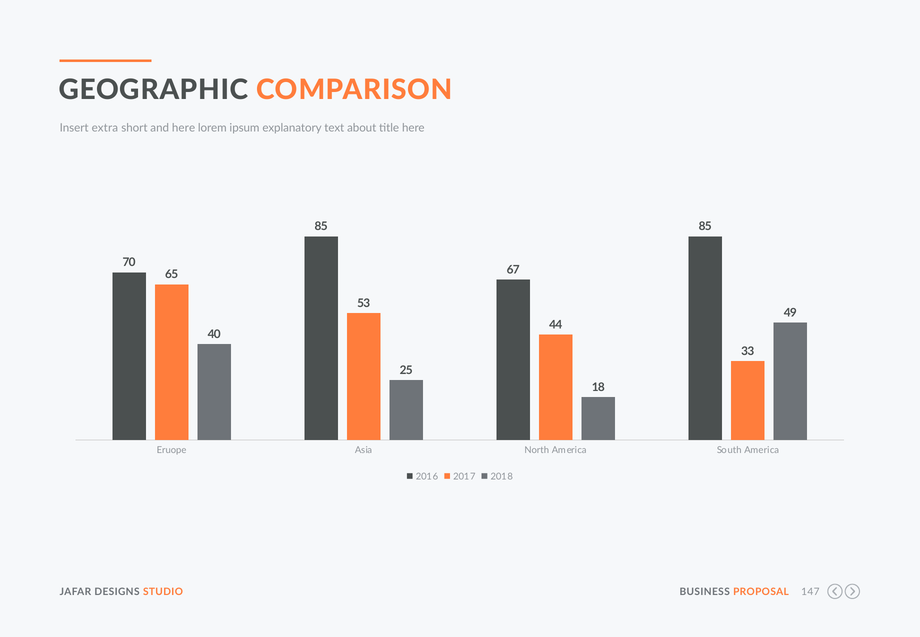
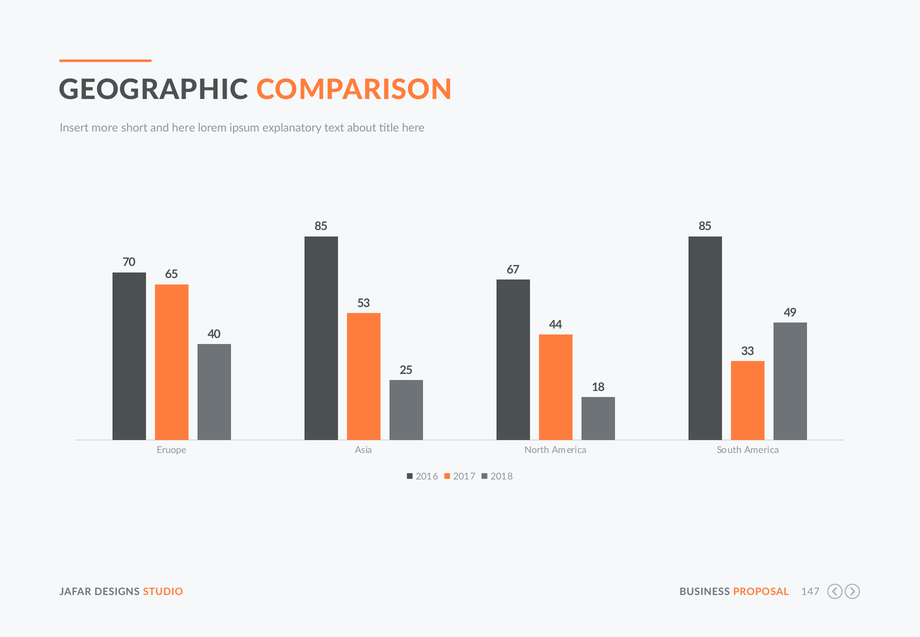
extra: extra -> more
